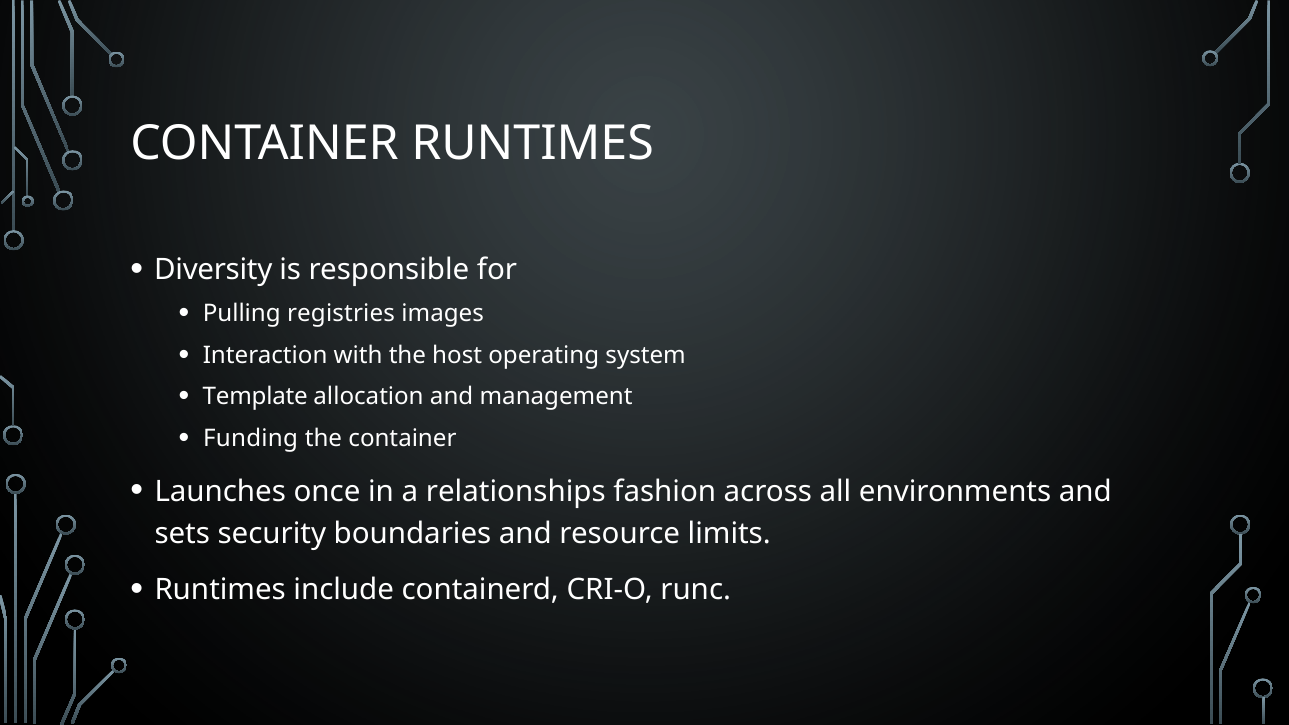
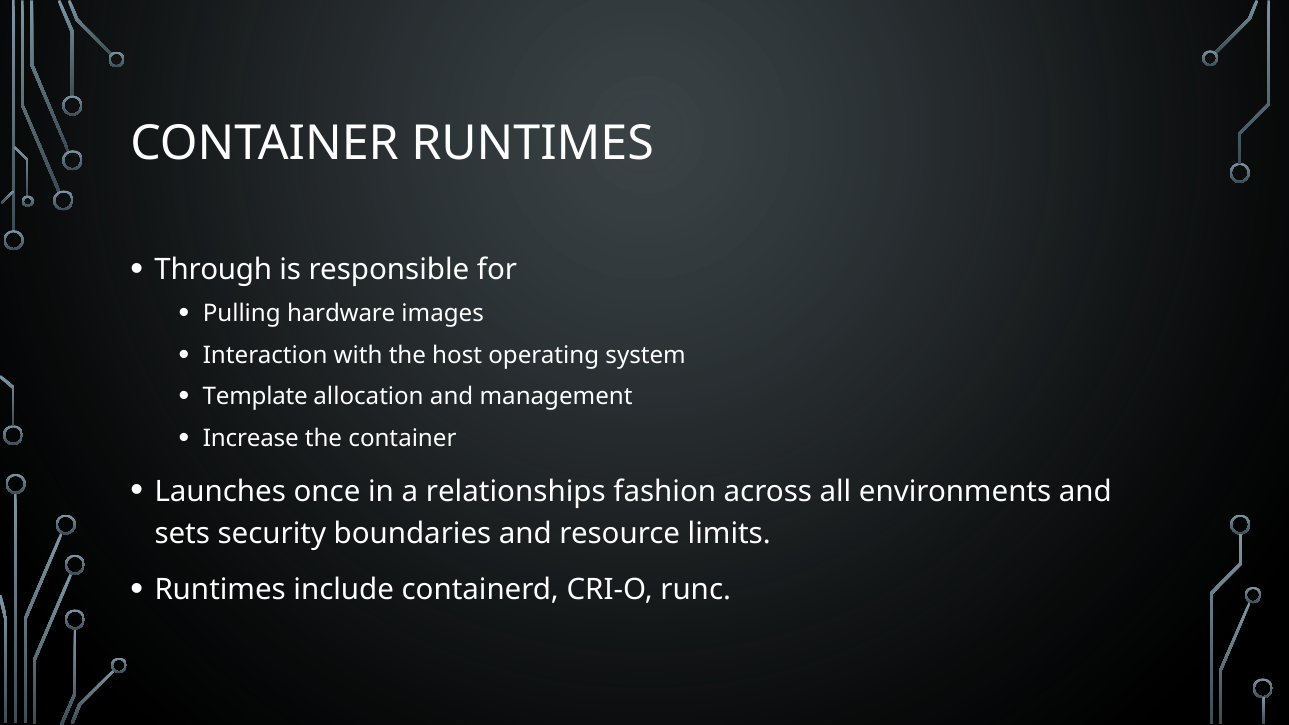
Diversity: Diversity -> Through
registries: registries -> hardware
Funding: Funding -> Increase
